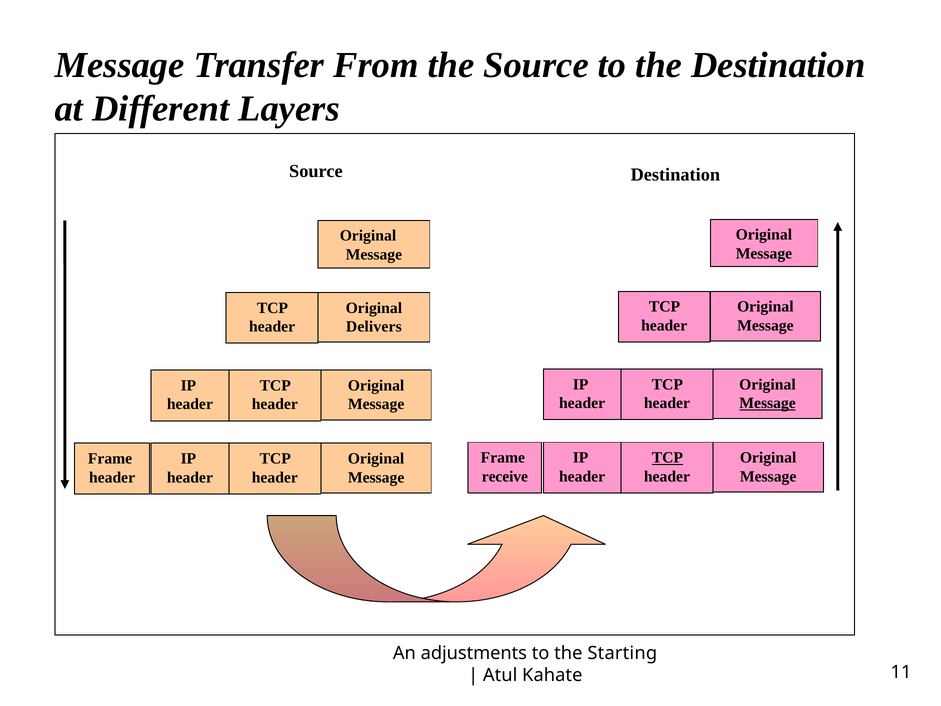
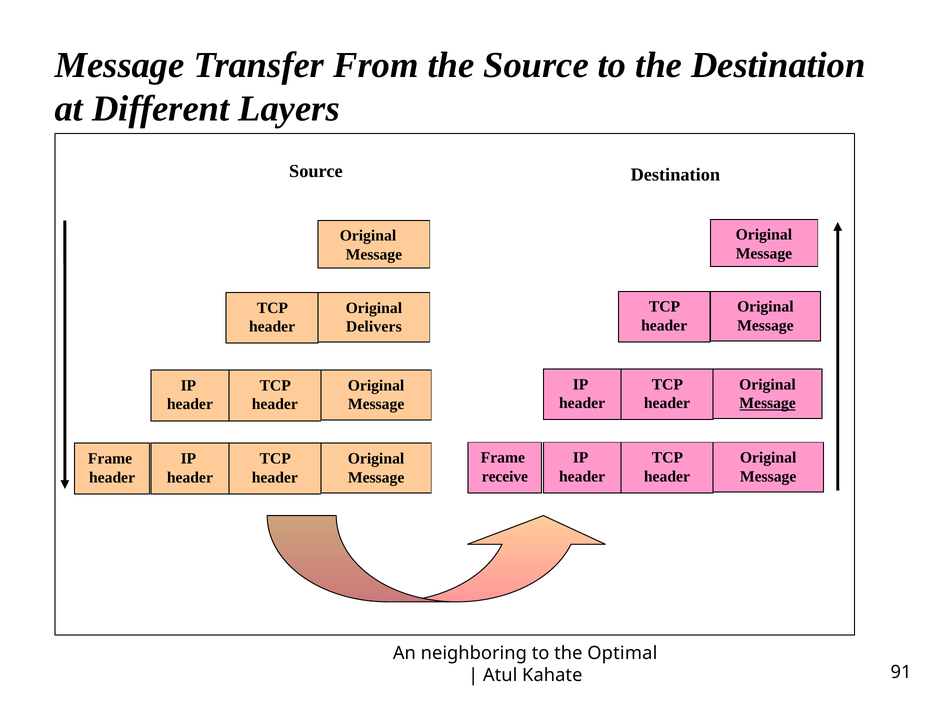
TCP at (667, 457) underline: present -> none
adjustments: adjustments -> neighboring
Starting: Starting -> Optimal
11: 11 -> 91
